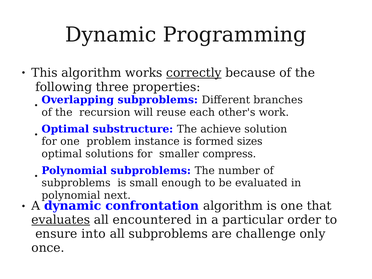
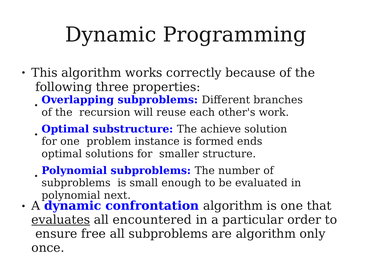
correctly underline: present -> none
sizes: sizes -> ends
compress: compress -> structure
into: into -> free
are challenge: challenge -> algorithm
